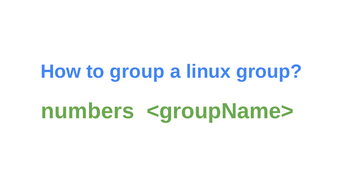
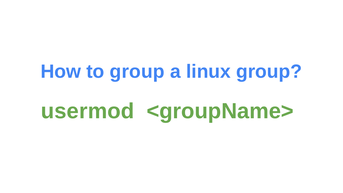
numbers: numbers -> usermod
